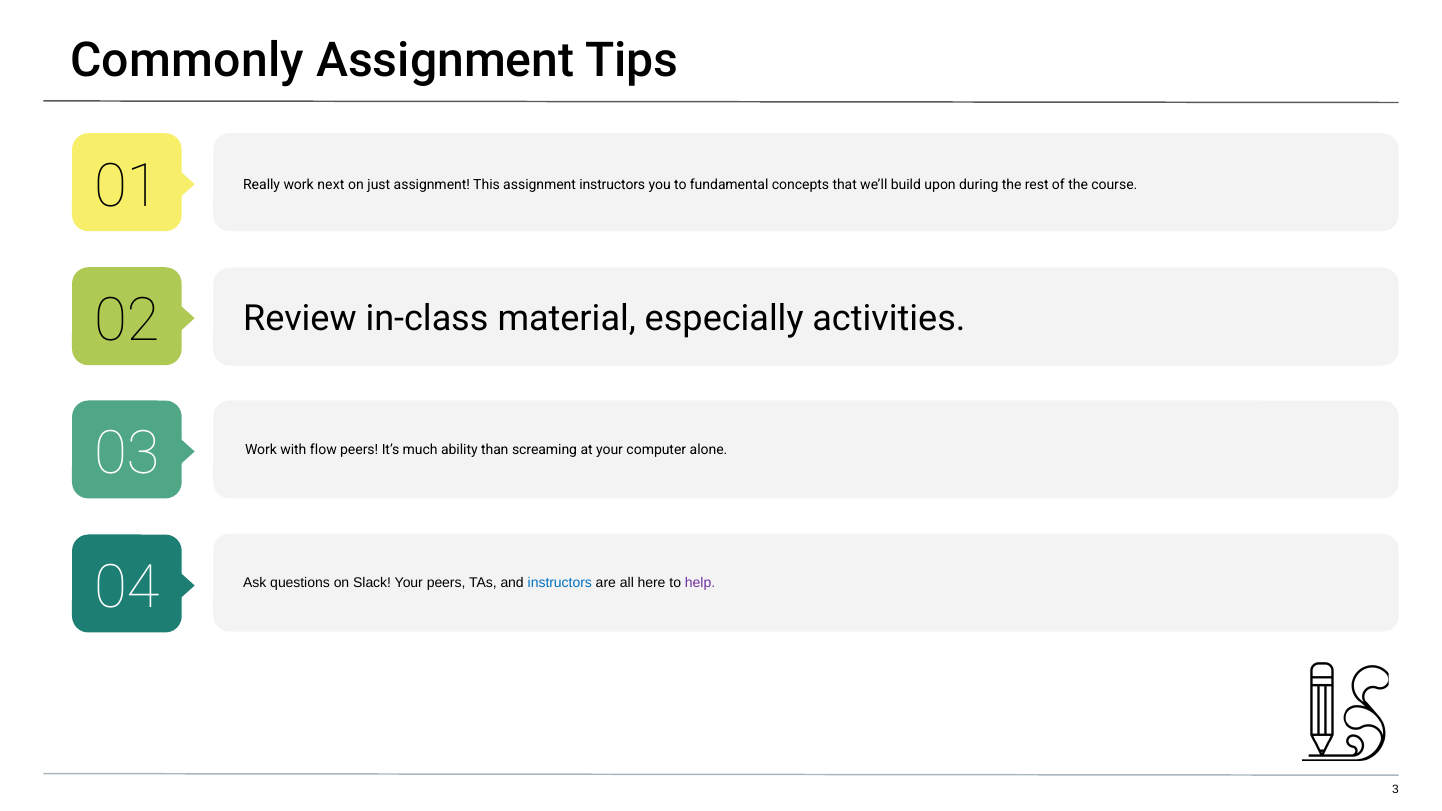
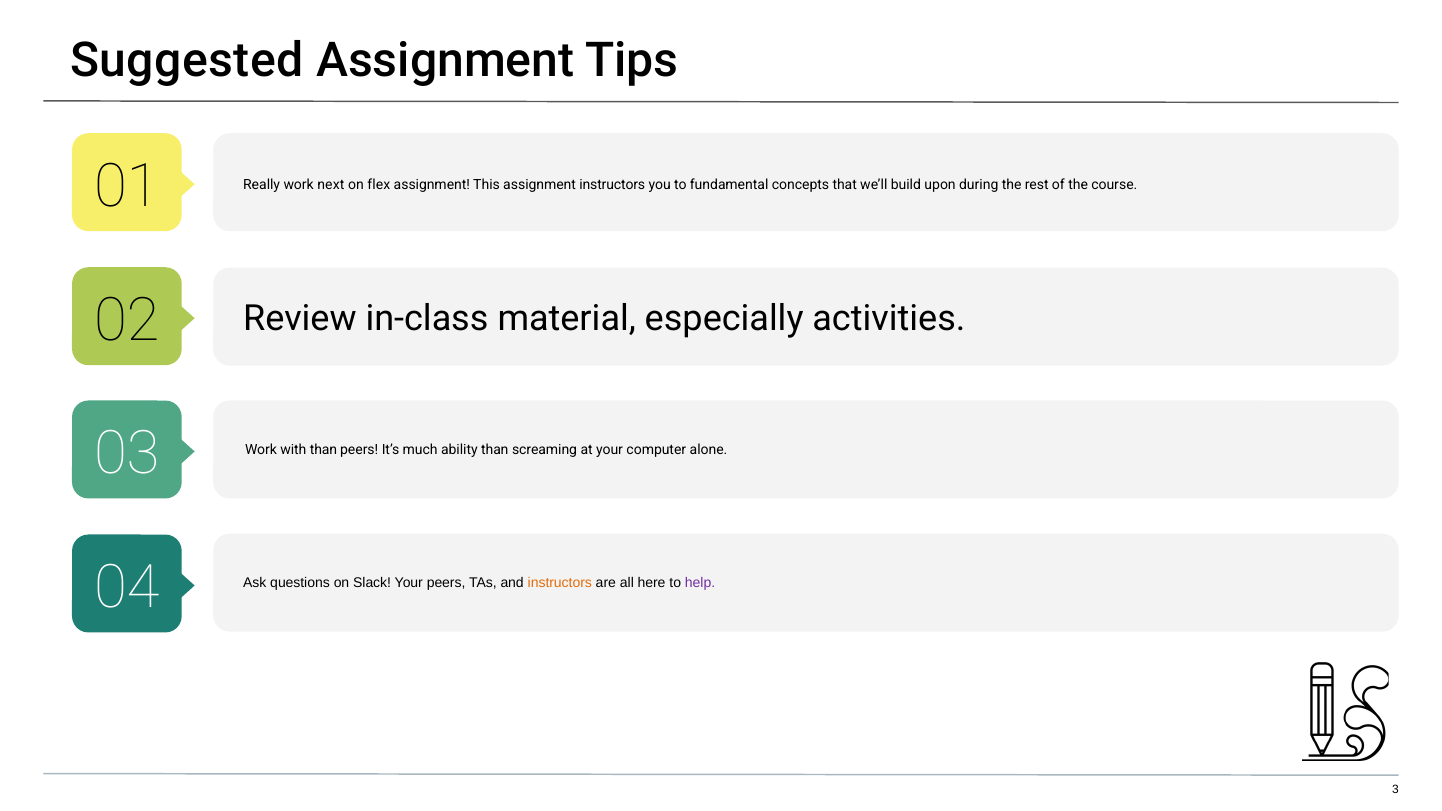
Commonly: Commonly -> Suggested
just: just -> flex
with flow: flow -> than
instructors at (560, 583) colour: blue -> orange
